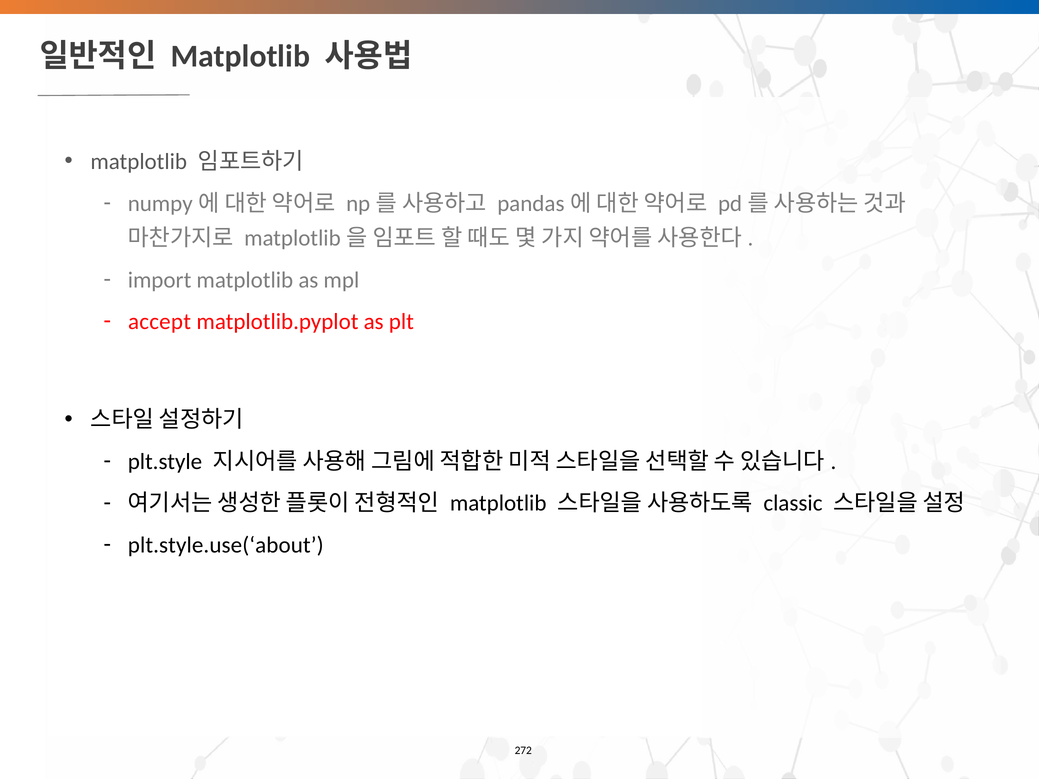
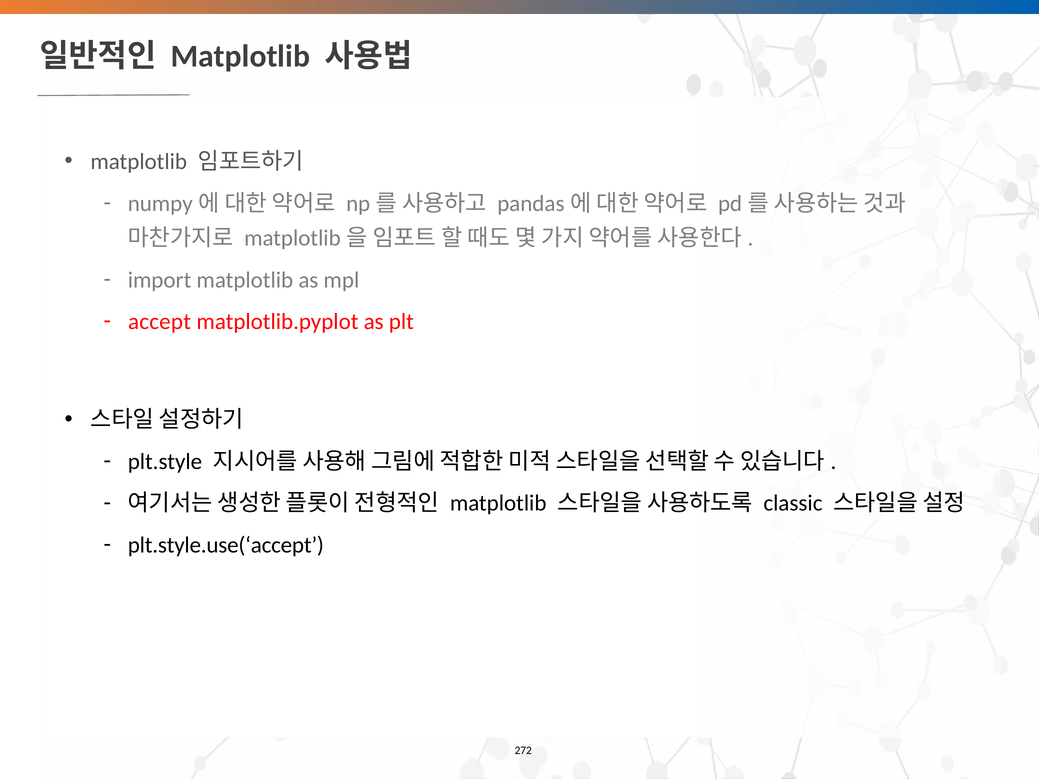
plt.style.use(‘about: plt.style.use(‘about -> plt.style.use(‘accept
